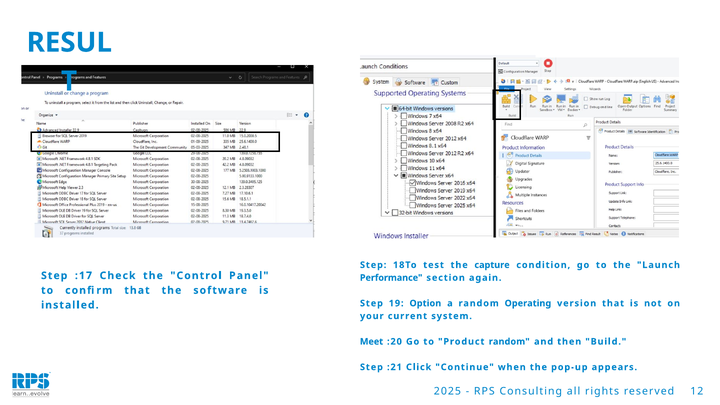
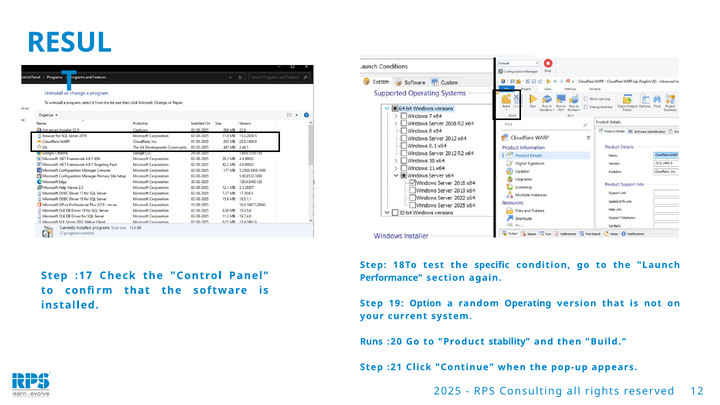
capture: capture -> specific
Meet: Meet -> Runs
Product random: random -> stability
